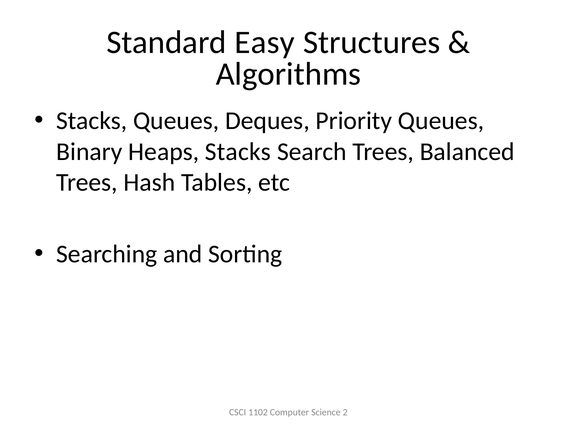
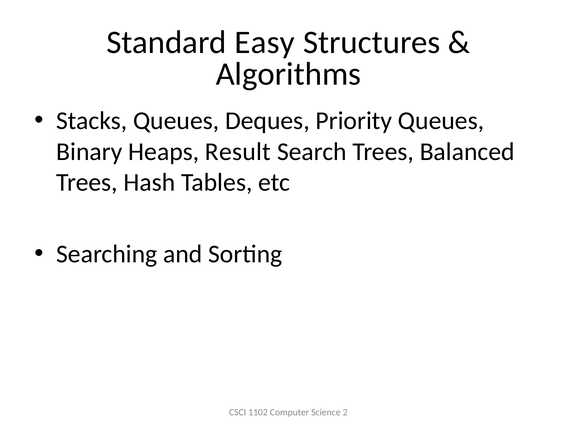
Heaps Stacks: Stacks -> Result
